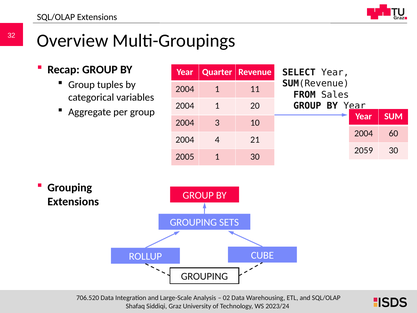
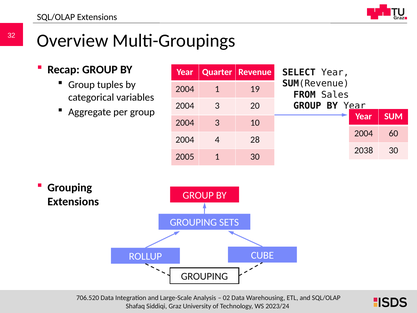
11: 11 -> 19
1 at (217, 106): 1 -> 3
21: 21 -> 28
2059: 2059 -> 2038
